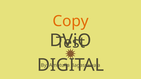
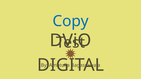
Copy colour: orange -> blue
